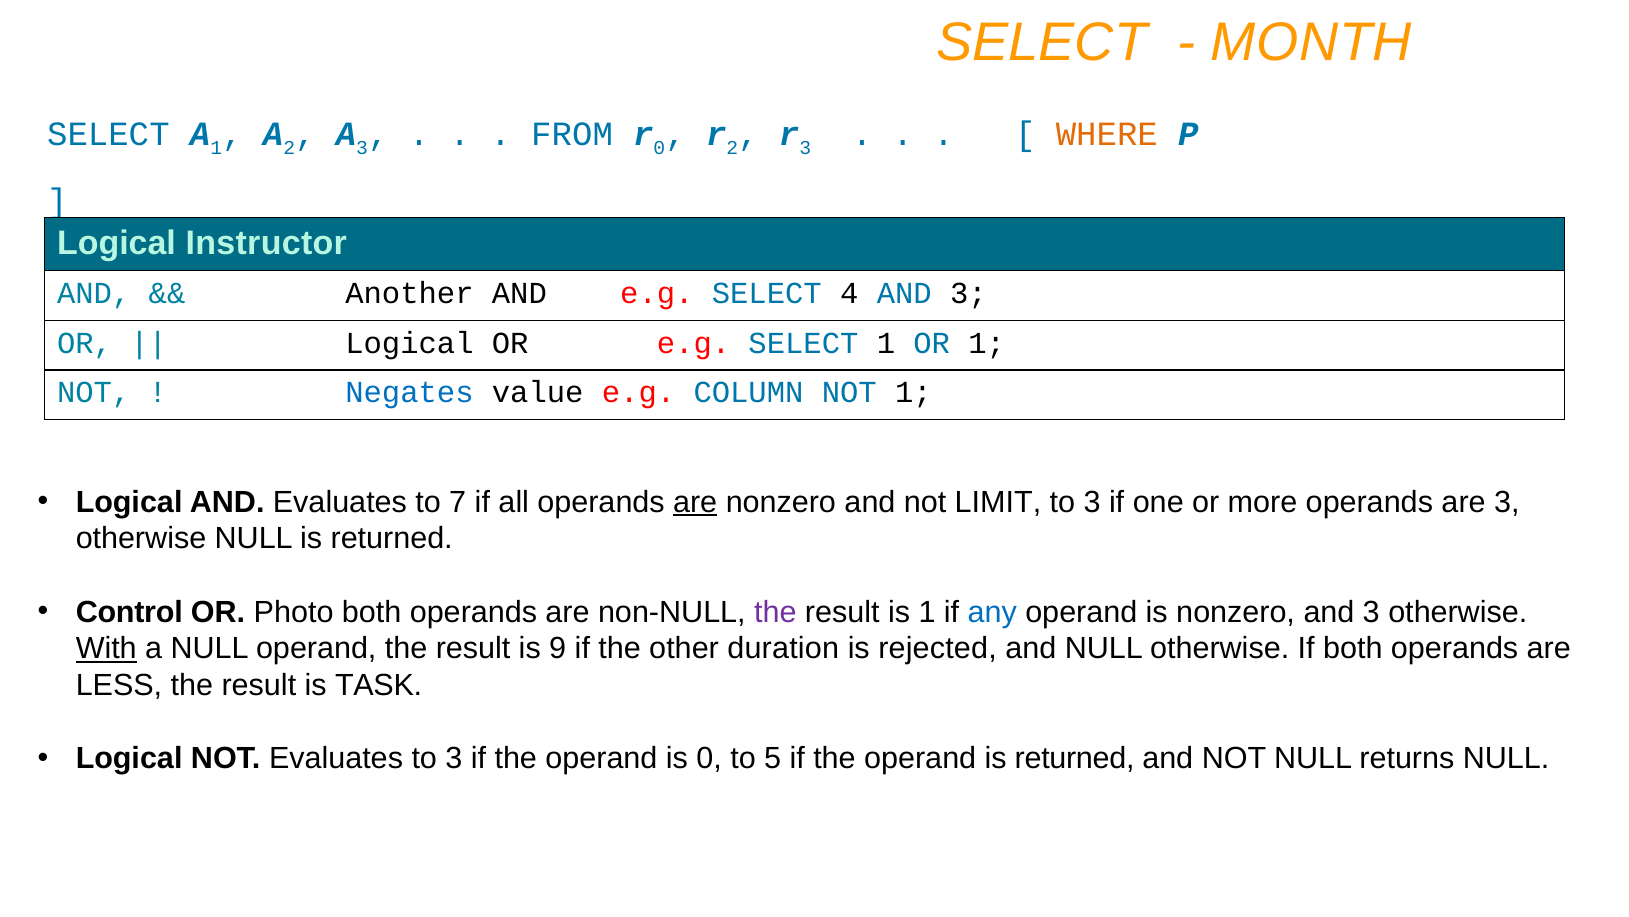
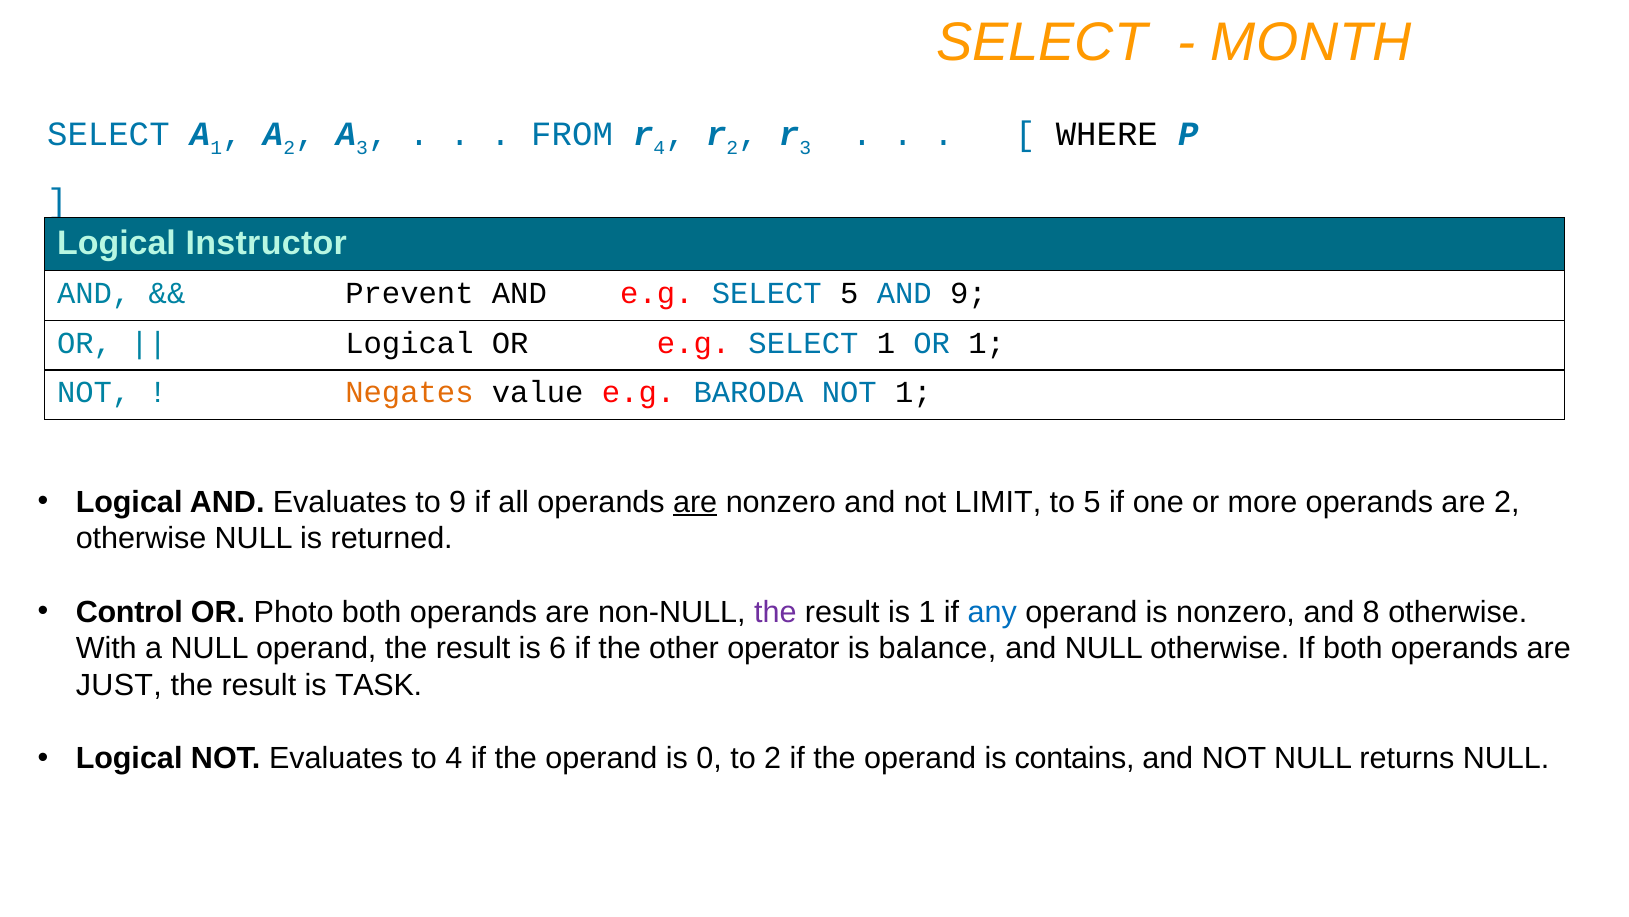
0 at (659, 148): 0 -> 4
WHERE colour: orange -> black
Another: Another -> Prevent
SELECT 4: 4 -> 5
3 at (968, 293): 3 -> 9
Negates colour: blue -> orange
COLUMN: COLUMN -> BARODA
to 7: 7 -> 9
3 at (1092, 502): 3 -> 5
are 3: 3 -> 2
nonzero and 3: 3 -> 8
With underline: present -> none
9: 9 -> 6
duration: duration -> operator
rejected: rejected -> balance
LESS: LESS -> JUST
Evaluates to 3: 3 -> 4
to 5: 5 -> 2
operand is returned: returned -> contains
